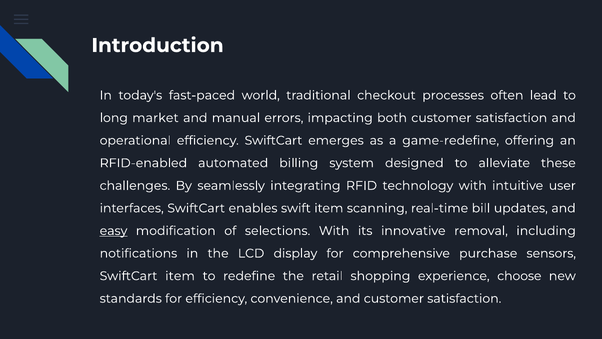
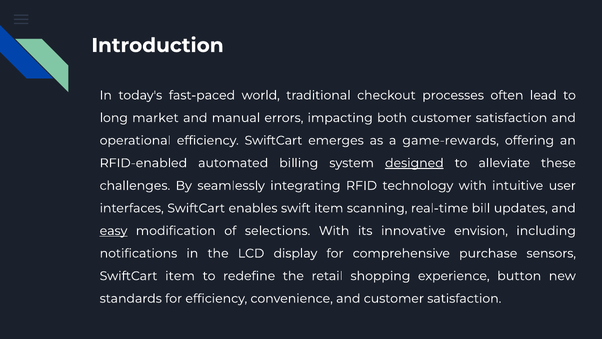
game-redefine: game-redefine -> game-rewards
designed underline: none -> present
removal: removal -> envision
choose: choose -> button
